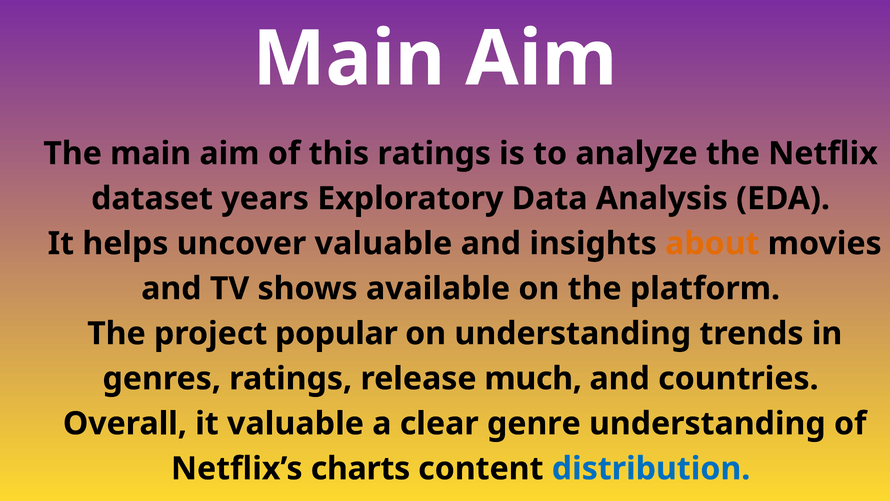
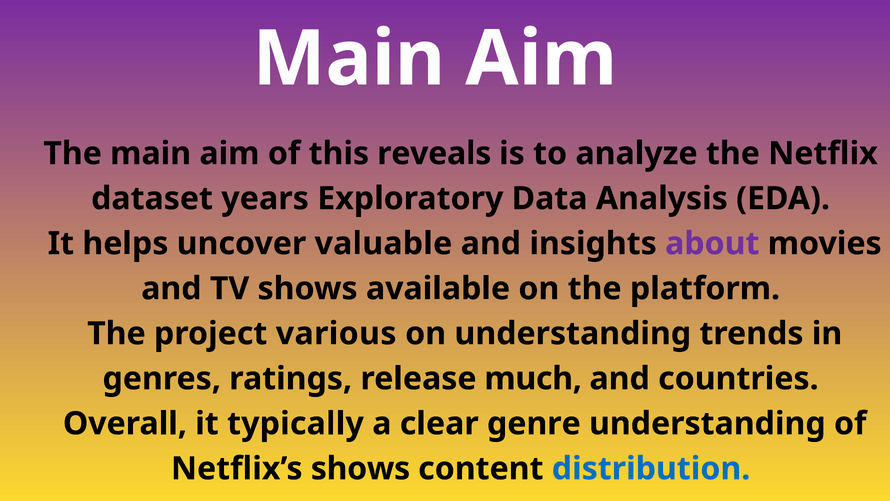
this ratings: ratings -> reveals
about colour: orange -> purple
popular: popular -> various
it valuable: valuable -> typically
Netflix’s charts: charts -> shows
